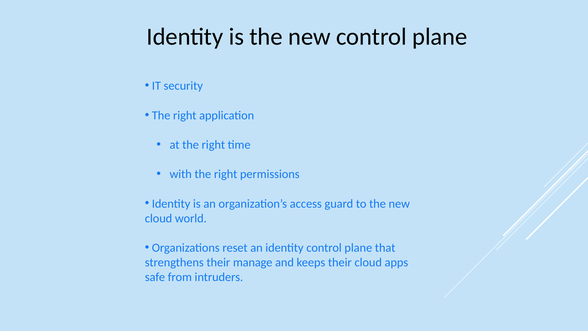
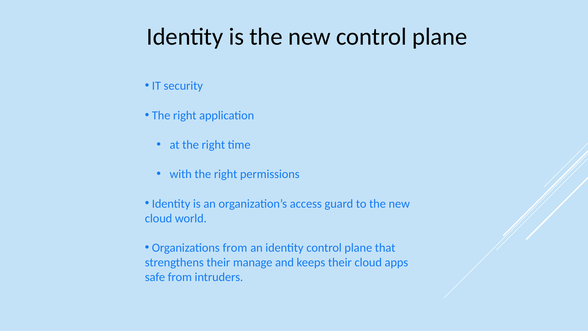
Organizations reset: reset -> from
